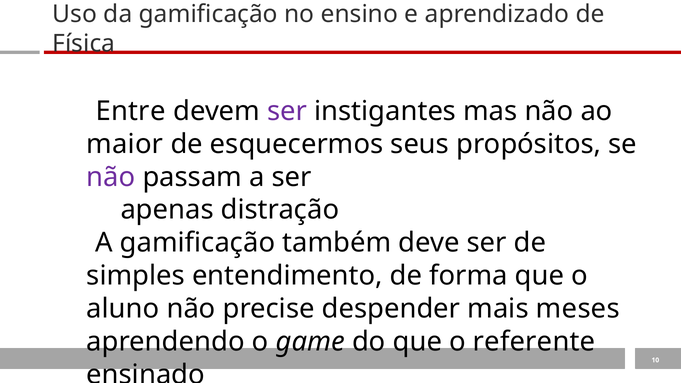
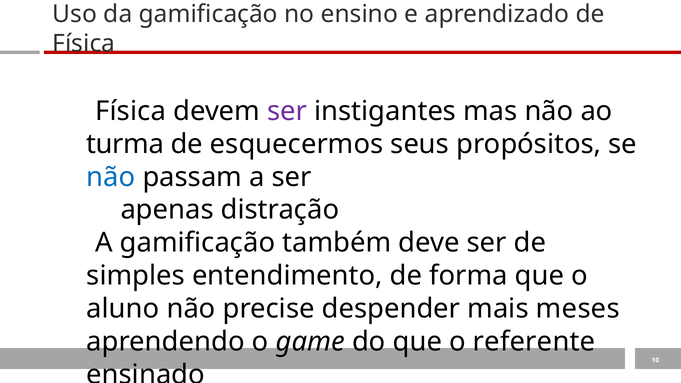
Entre at (131, 111): Entre -> Física
maior: maior -> turma
não at (111, 177) colour: purple -> blue
